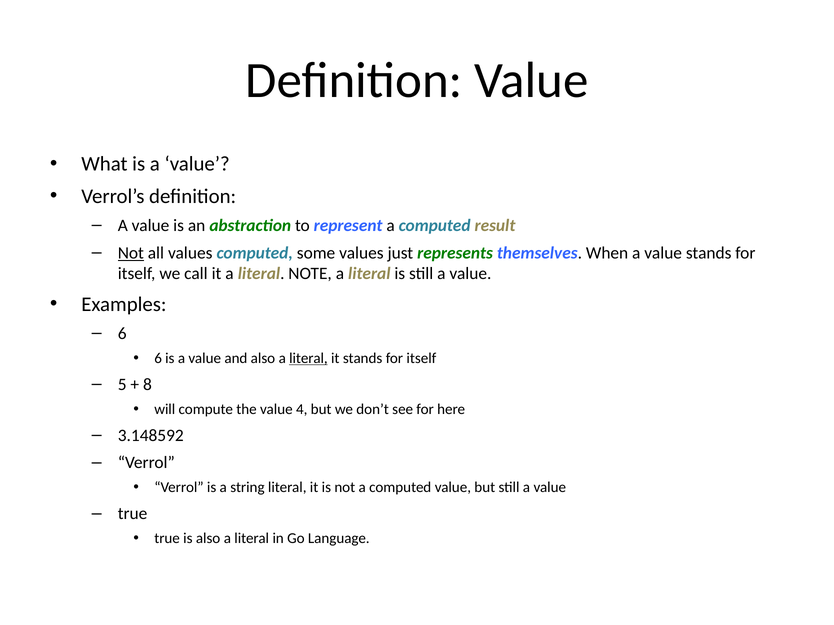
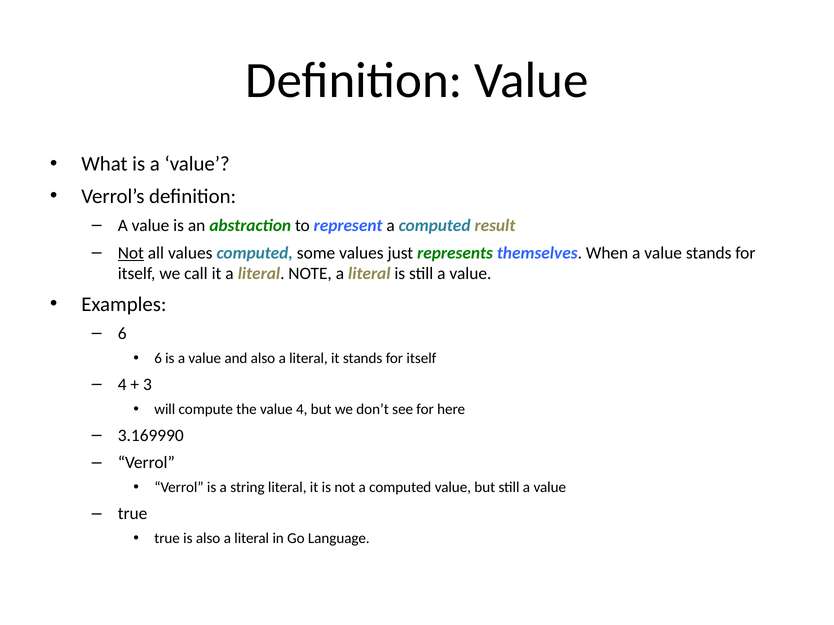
literal at (308, 359) underline: present -> none
5 at (122, 385): 5 -> 4
8: 8 -> 3
3.148592: 3.148592 -> 3.169990
